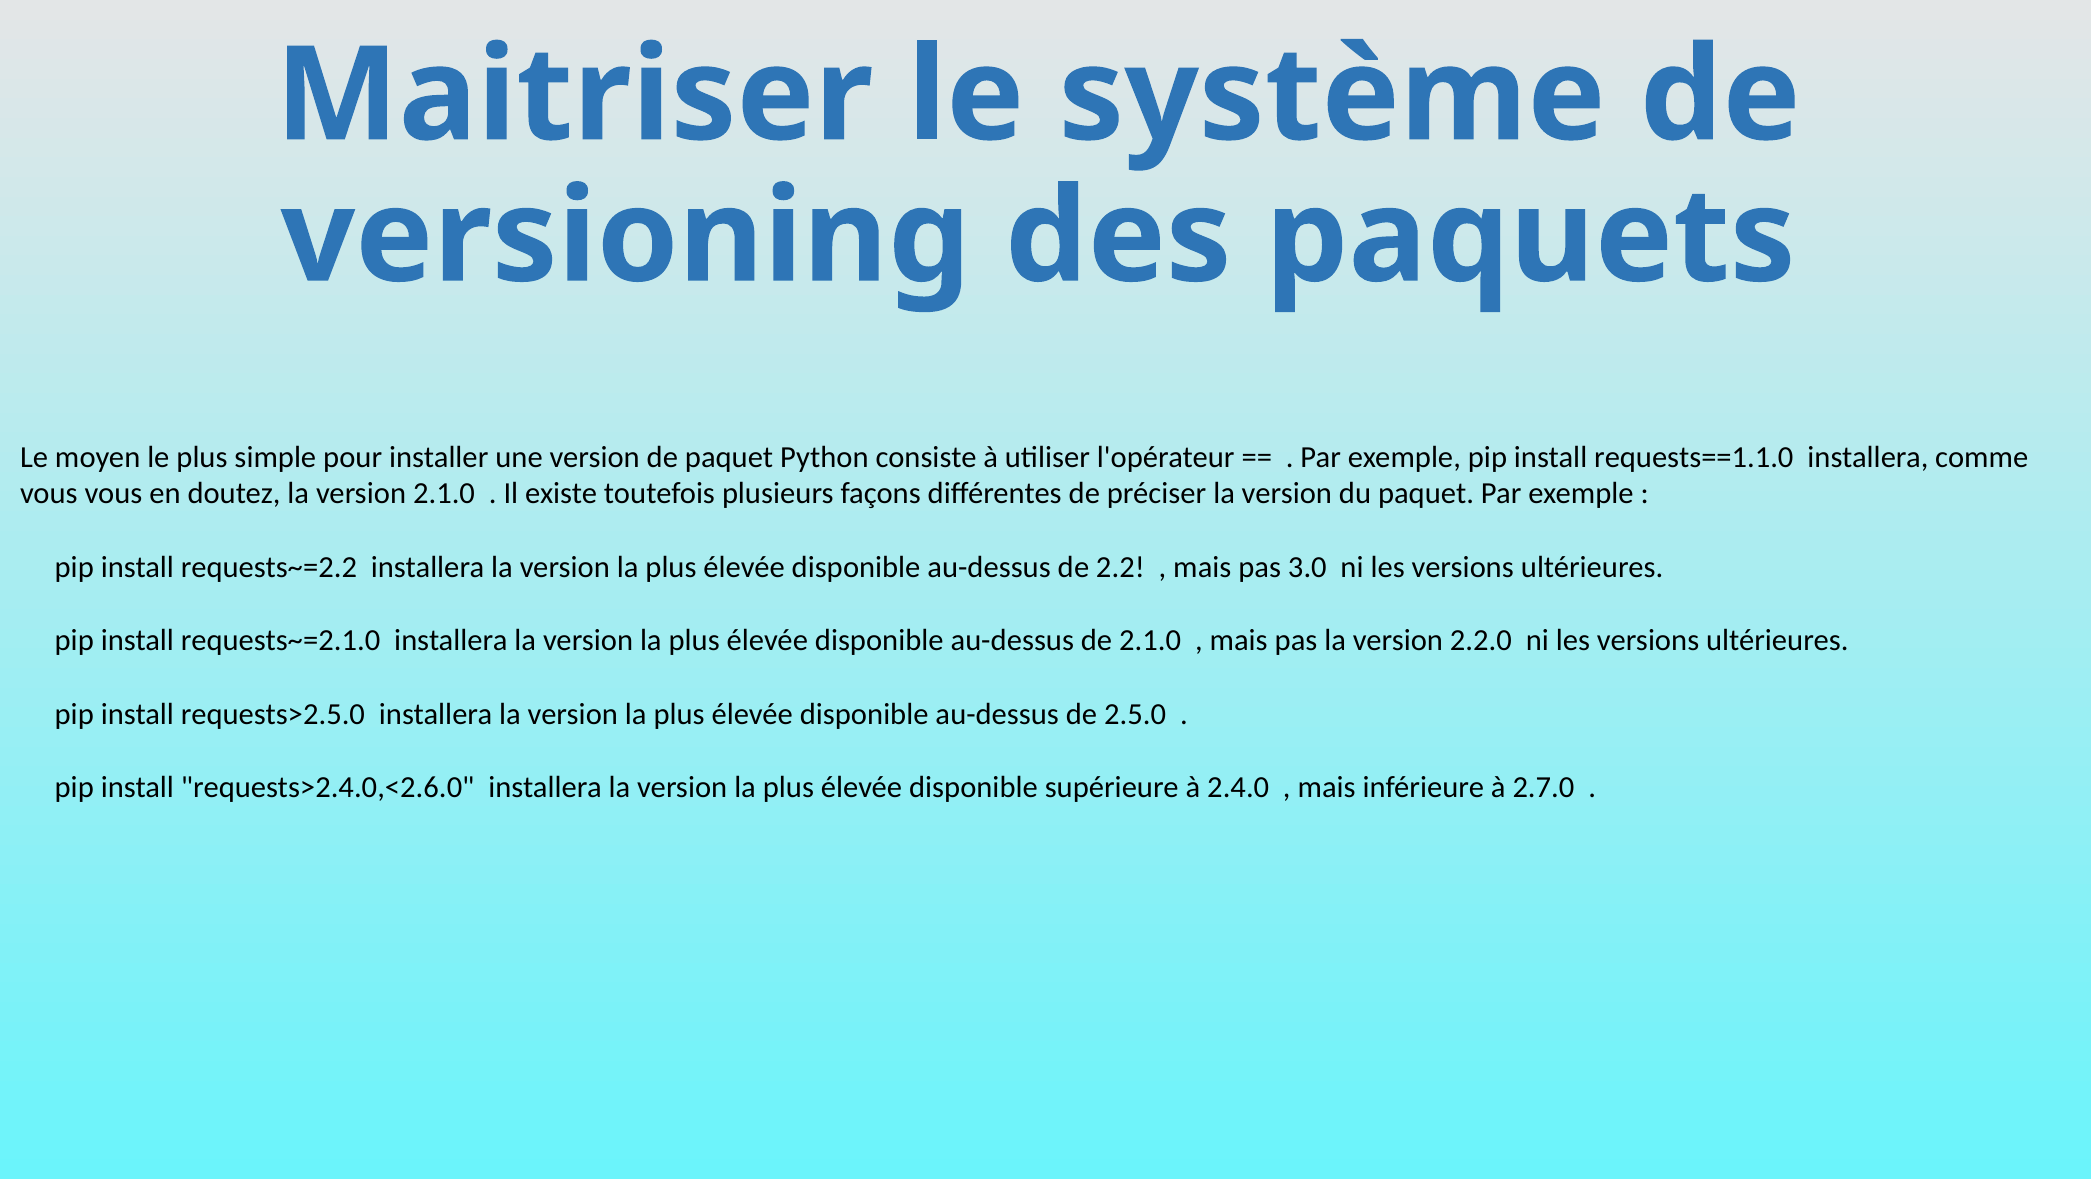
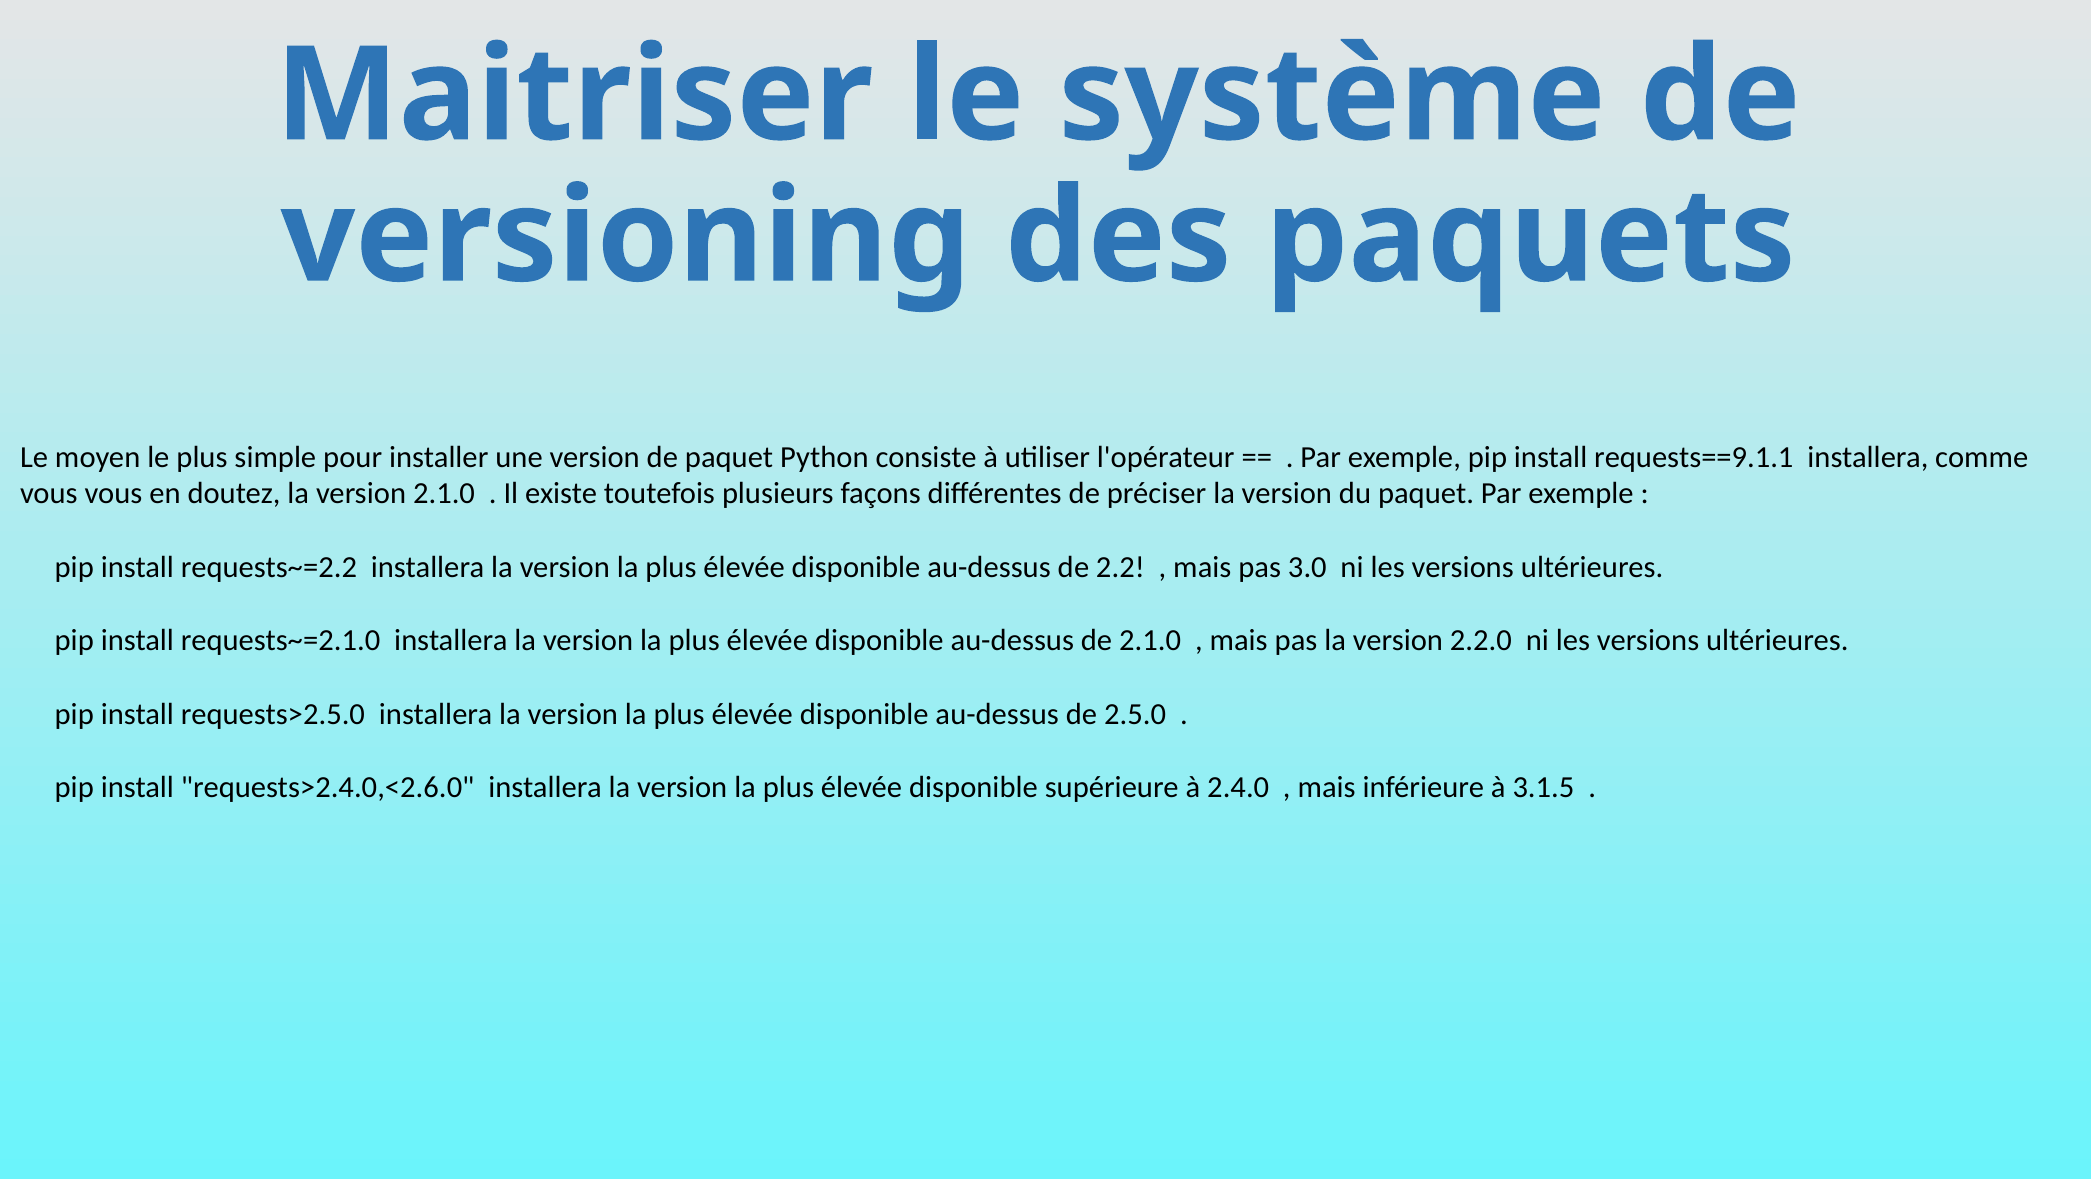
requests==1.1.0: requests==1.1.0 -> requests==9.1.1
2.7.0: 2.7.0 -> 3.1.5
